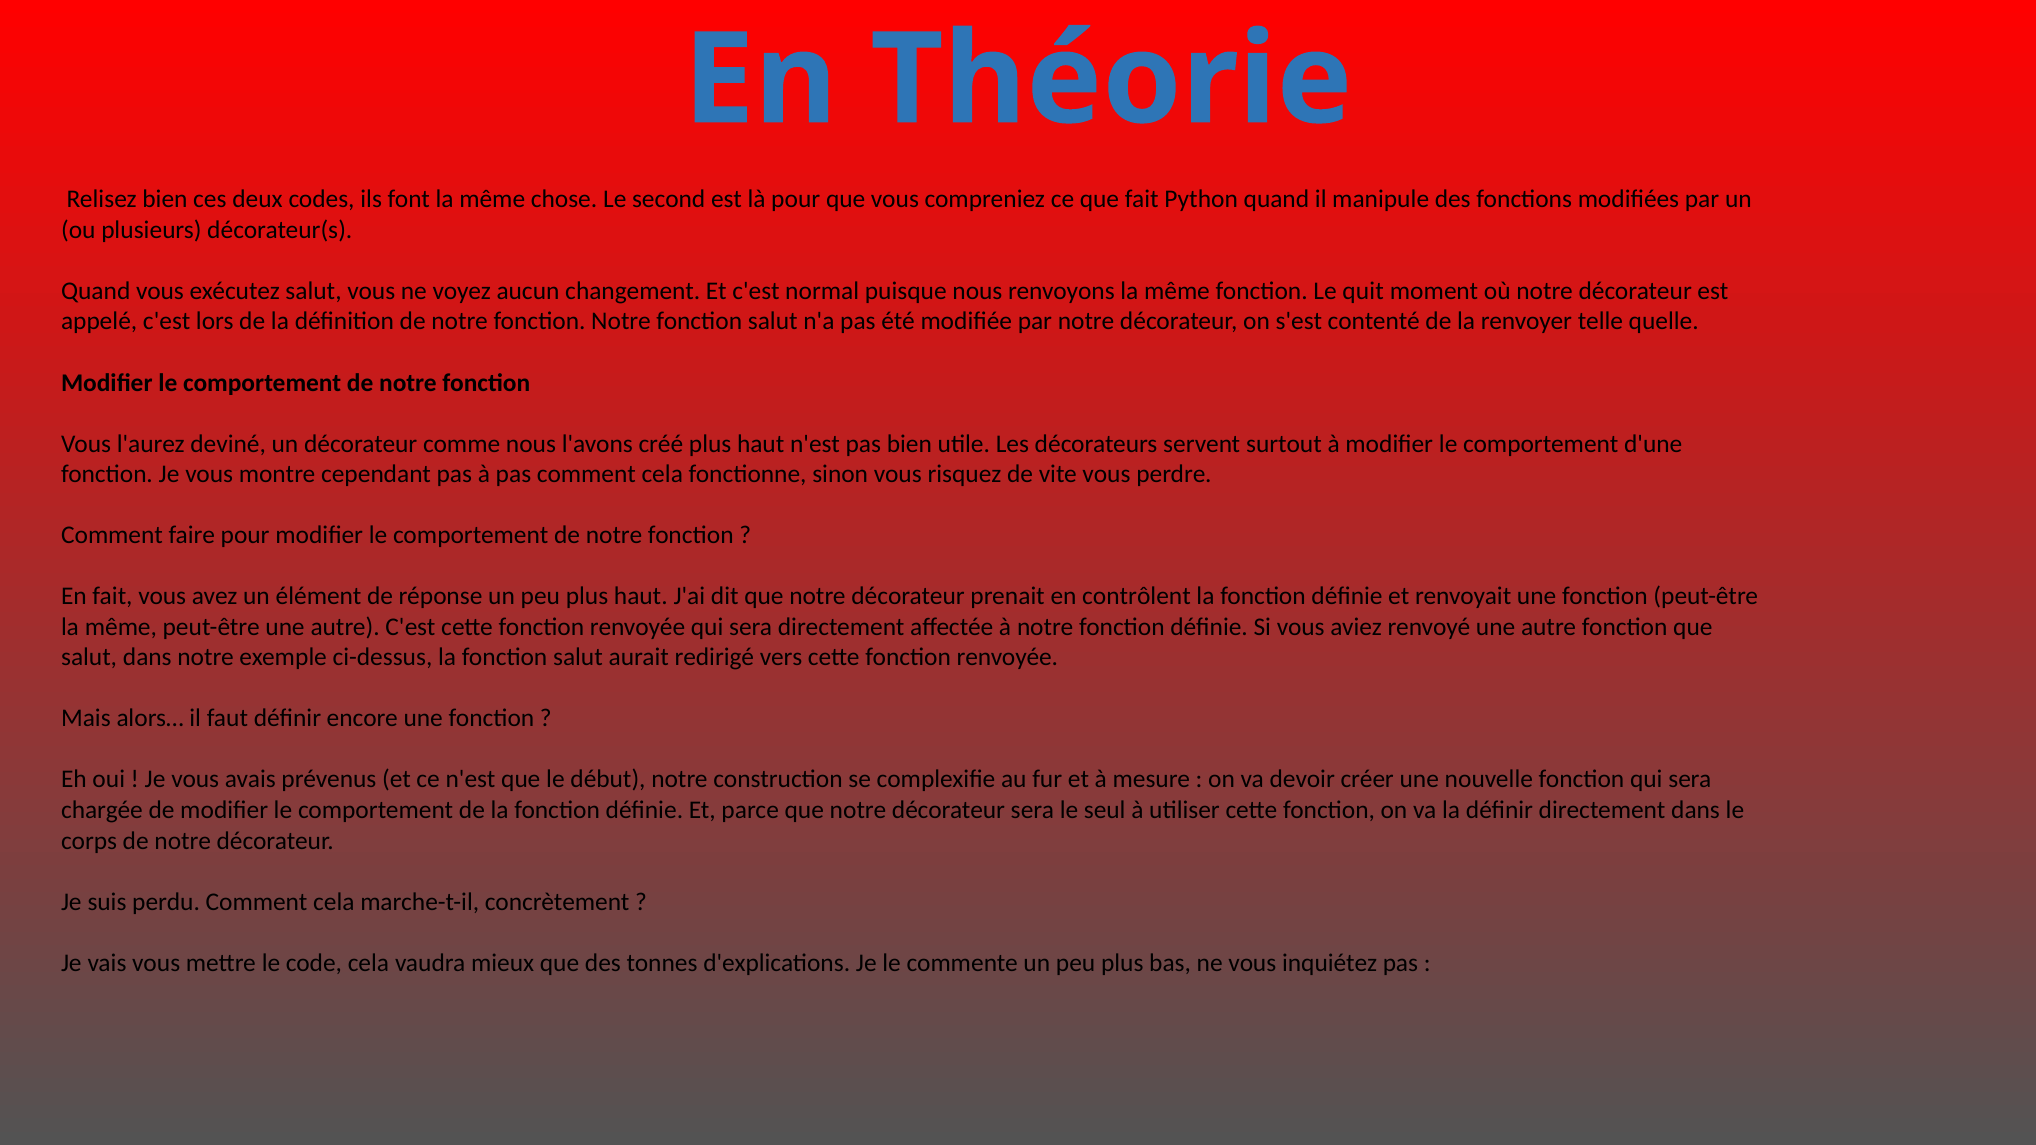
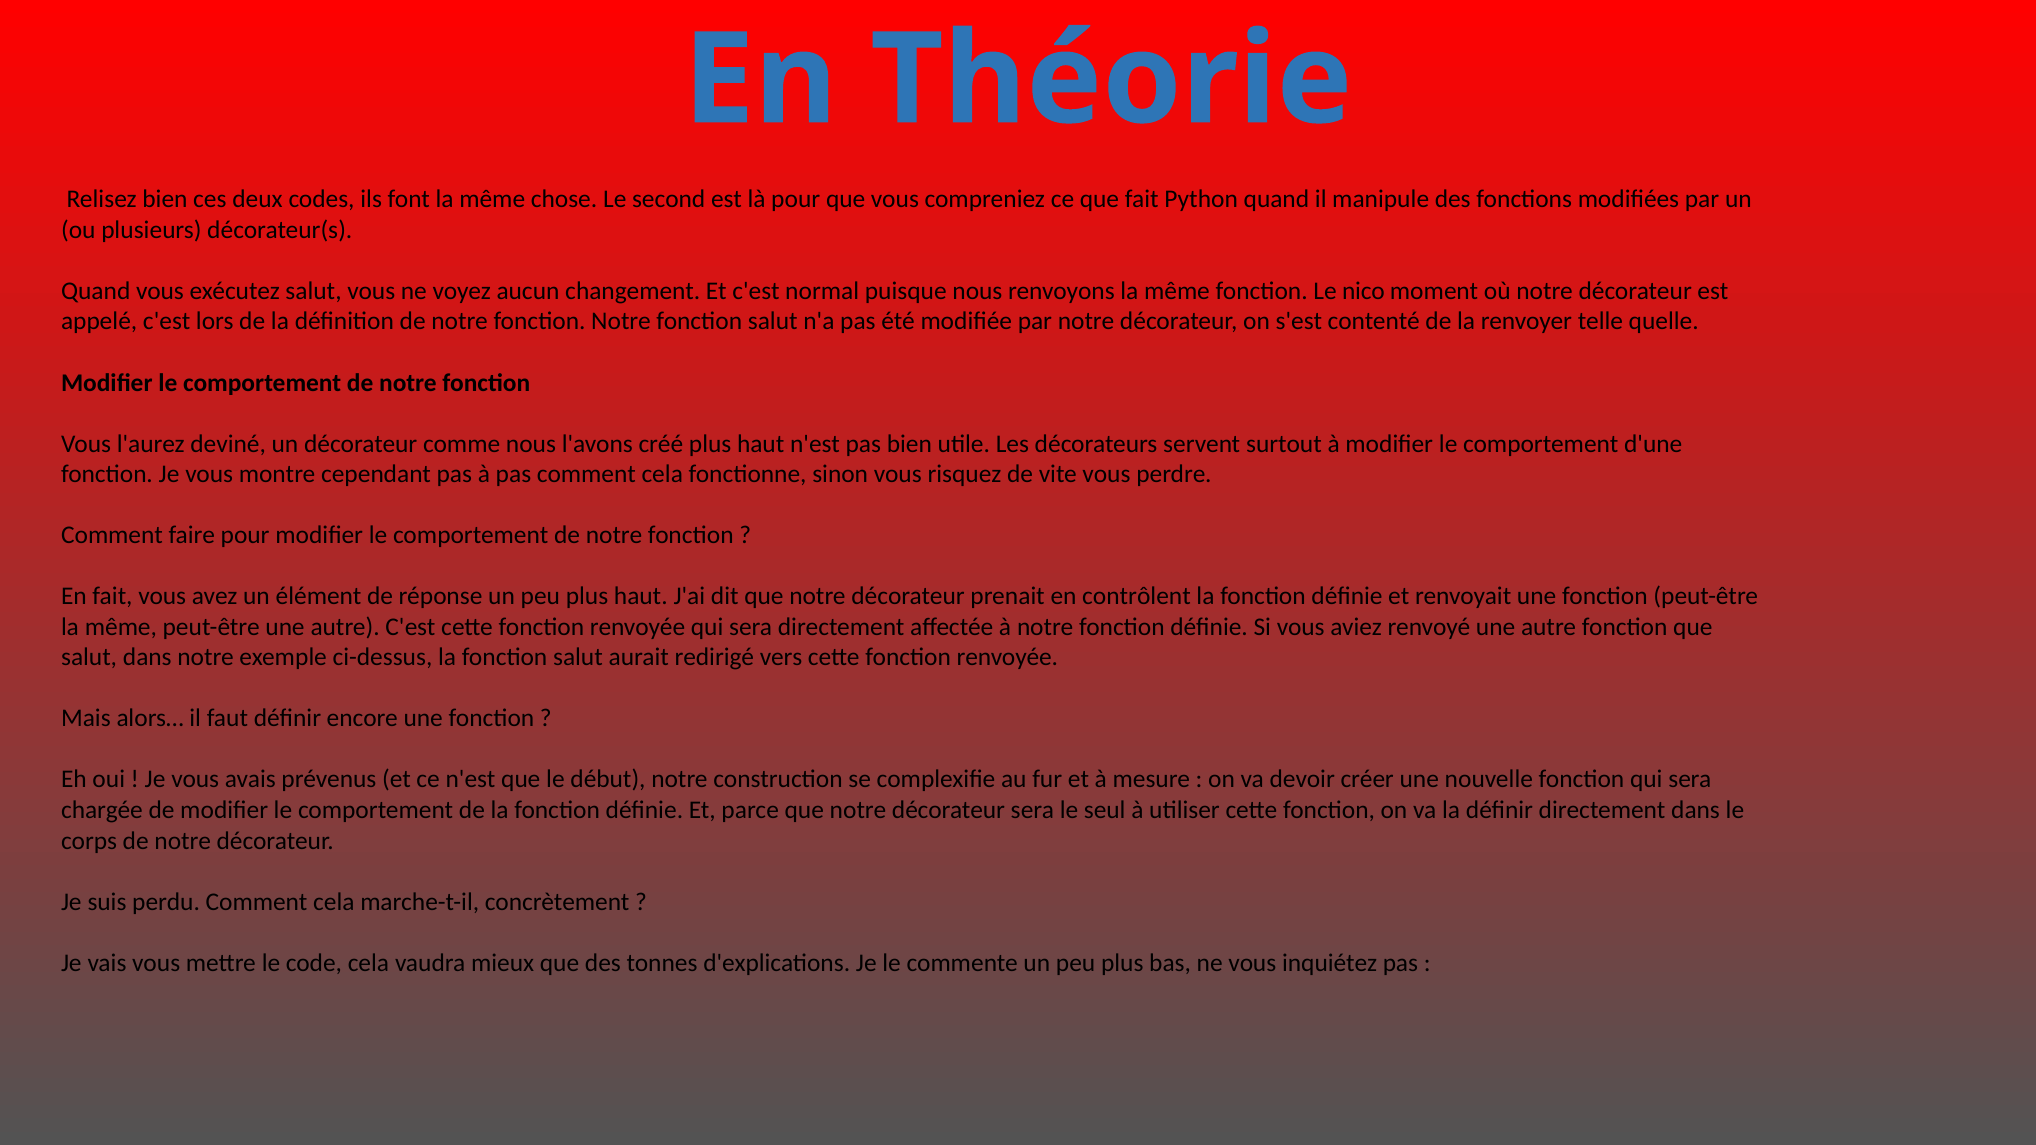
quit: quit -> nico
